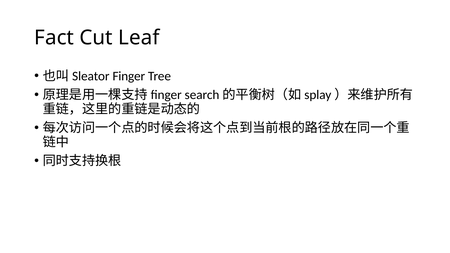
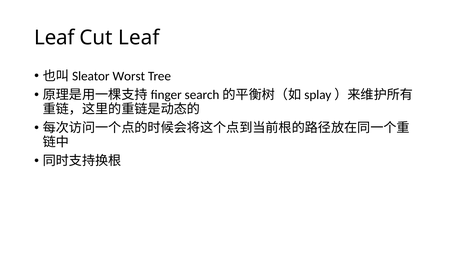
Fact at (54, 38): Fact -> Leaf
Finger: Finger -> Worst
